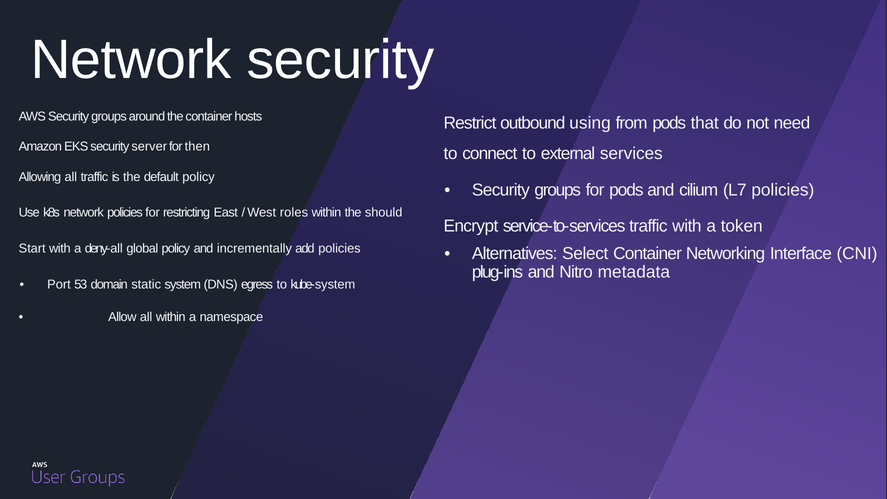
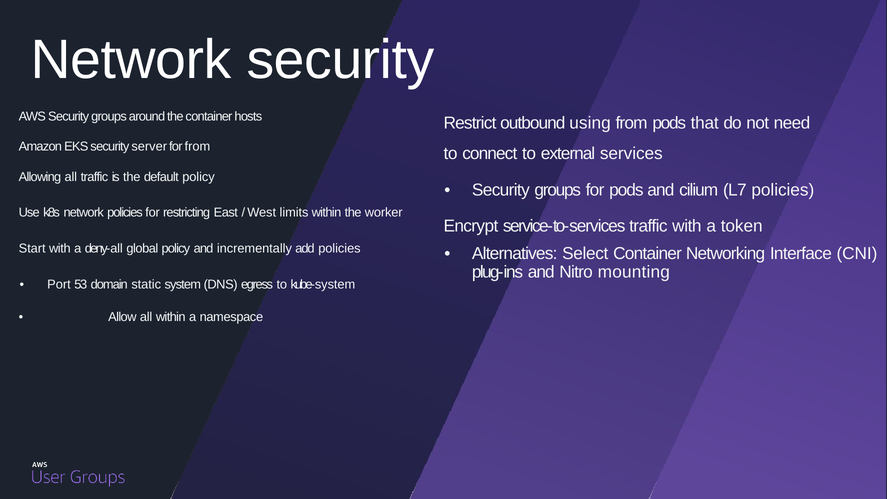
for then: then -> from
roles: roles -> limits
should: should -> worker
metadata: metadata -> mounting
